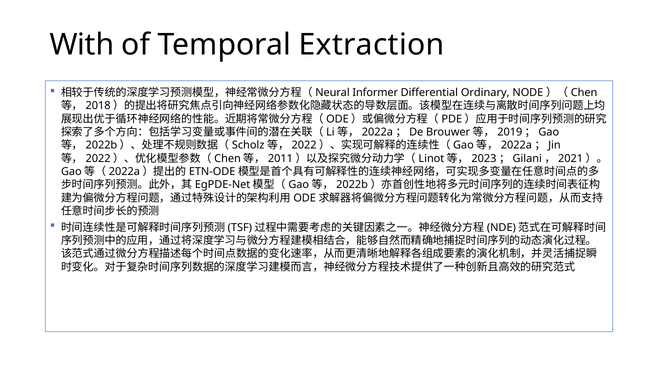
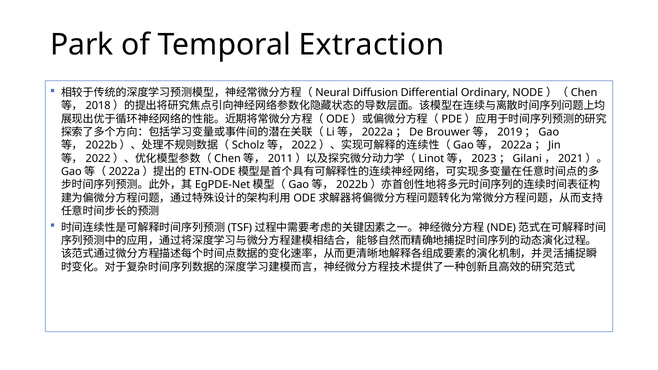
With: With -> Park
Informer: Informer -> Diffusion
